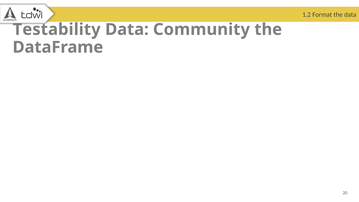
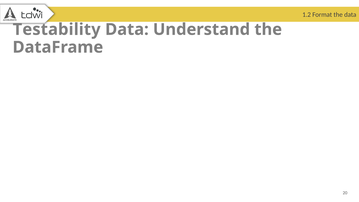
Community: Community -> Understand
